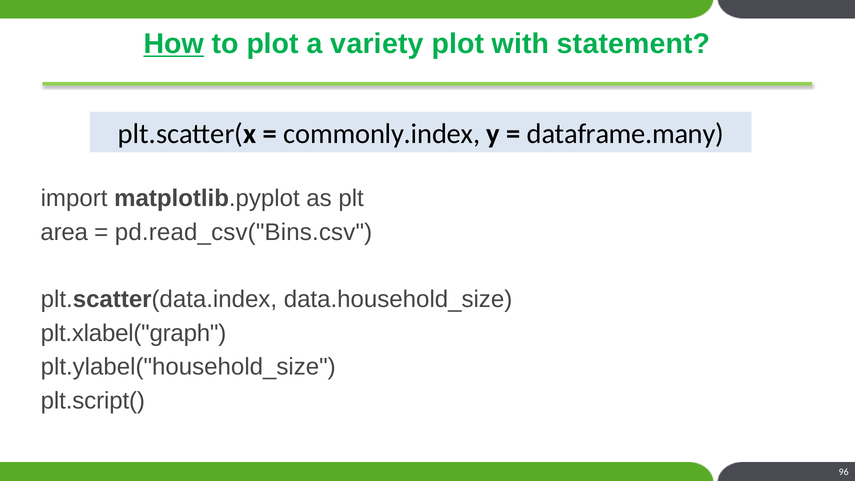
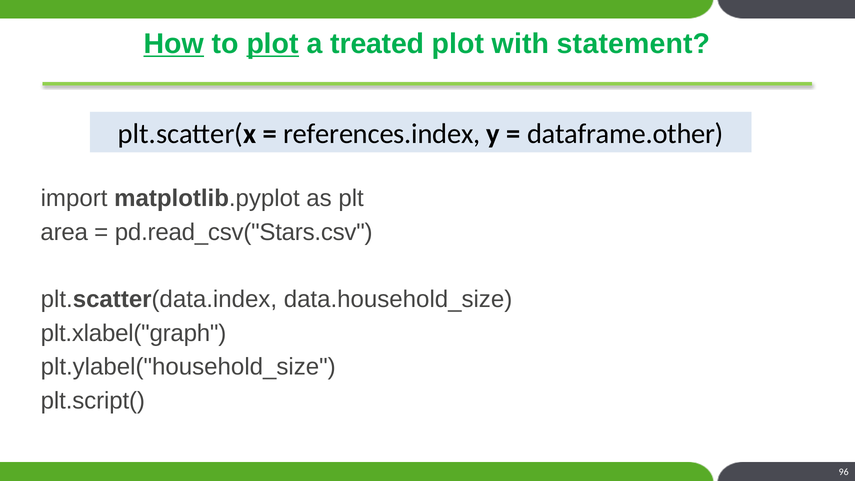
plot at (273, 44) underline: none -> present
variety: variety -> treated
commonly.index: commonly.index -> references.index
dataframe.many: dataframe.many -> dataframe.other
pd.read_csv("Bins.csv: pd.read_csv("Bins.csv -> pd.read_csv("Stars.csv
